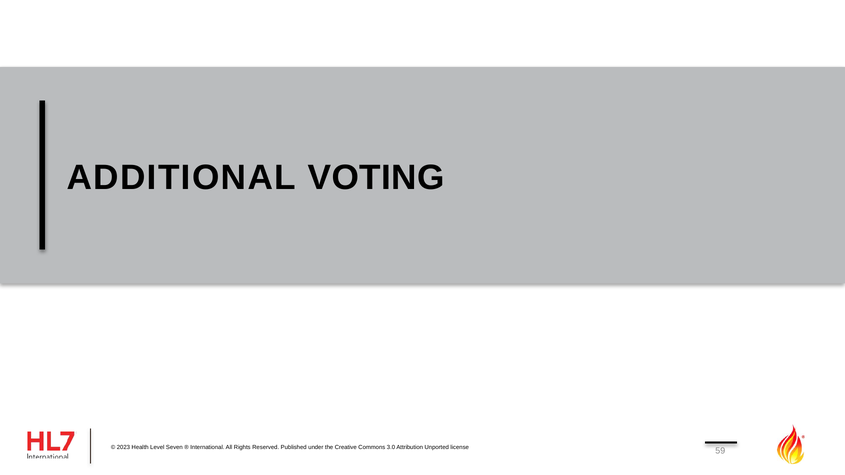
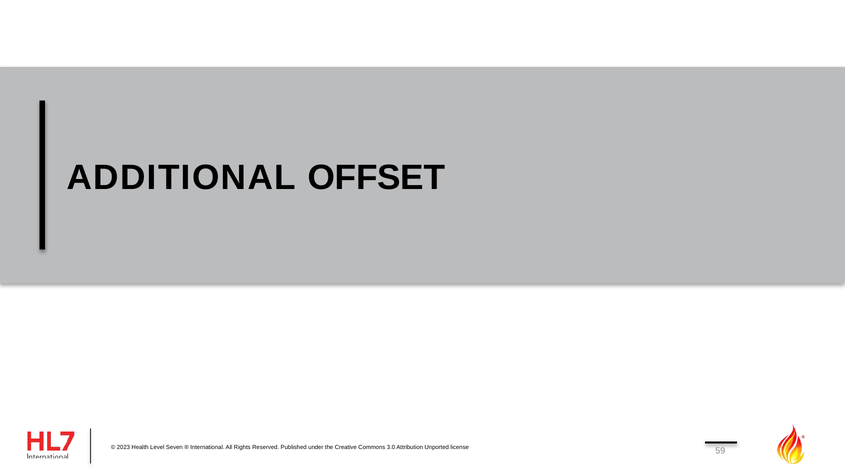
VOTING: VOTING -> OFFSET
